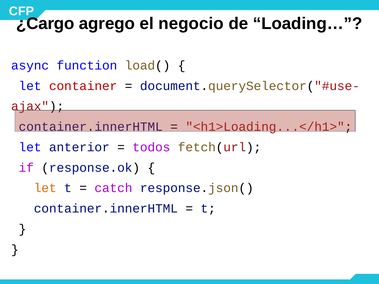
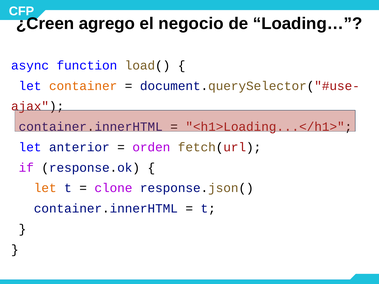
¿Cargo: ¿Cargo -> ¿Creen
container colour: red -> orange
todos: todos -> orden
catch: catch -> clone
